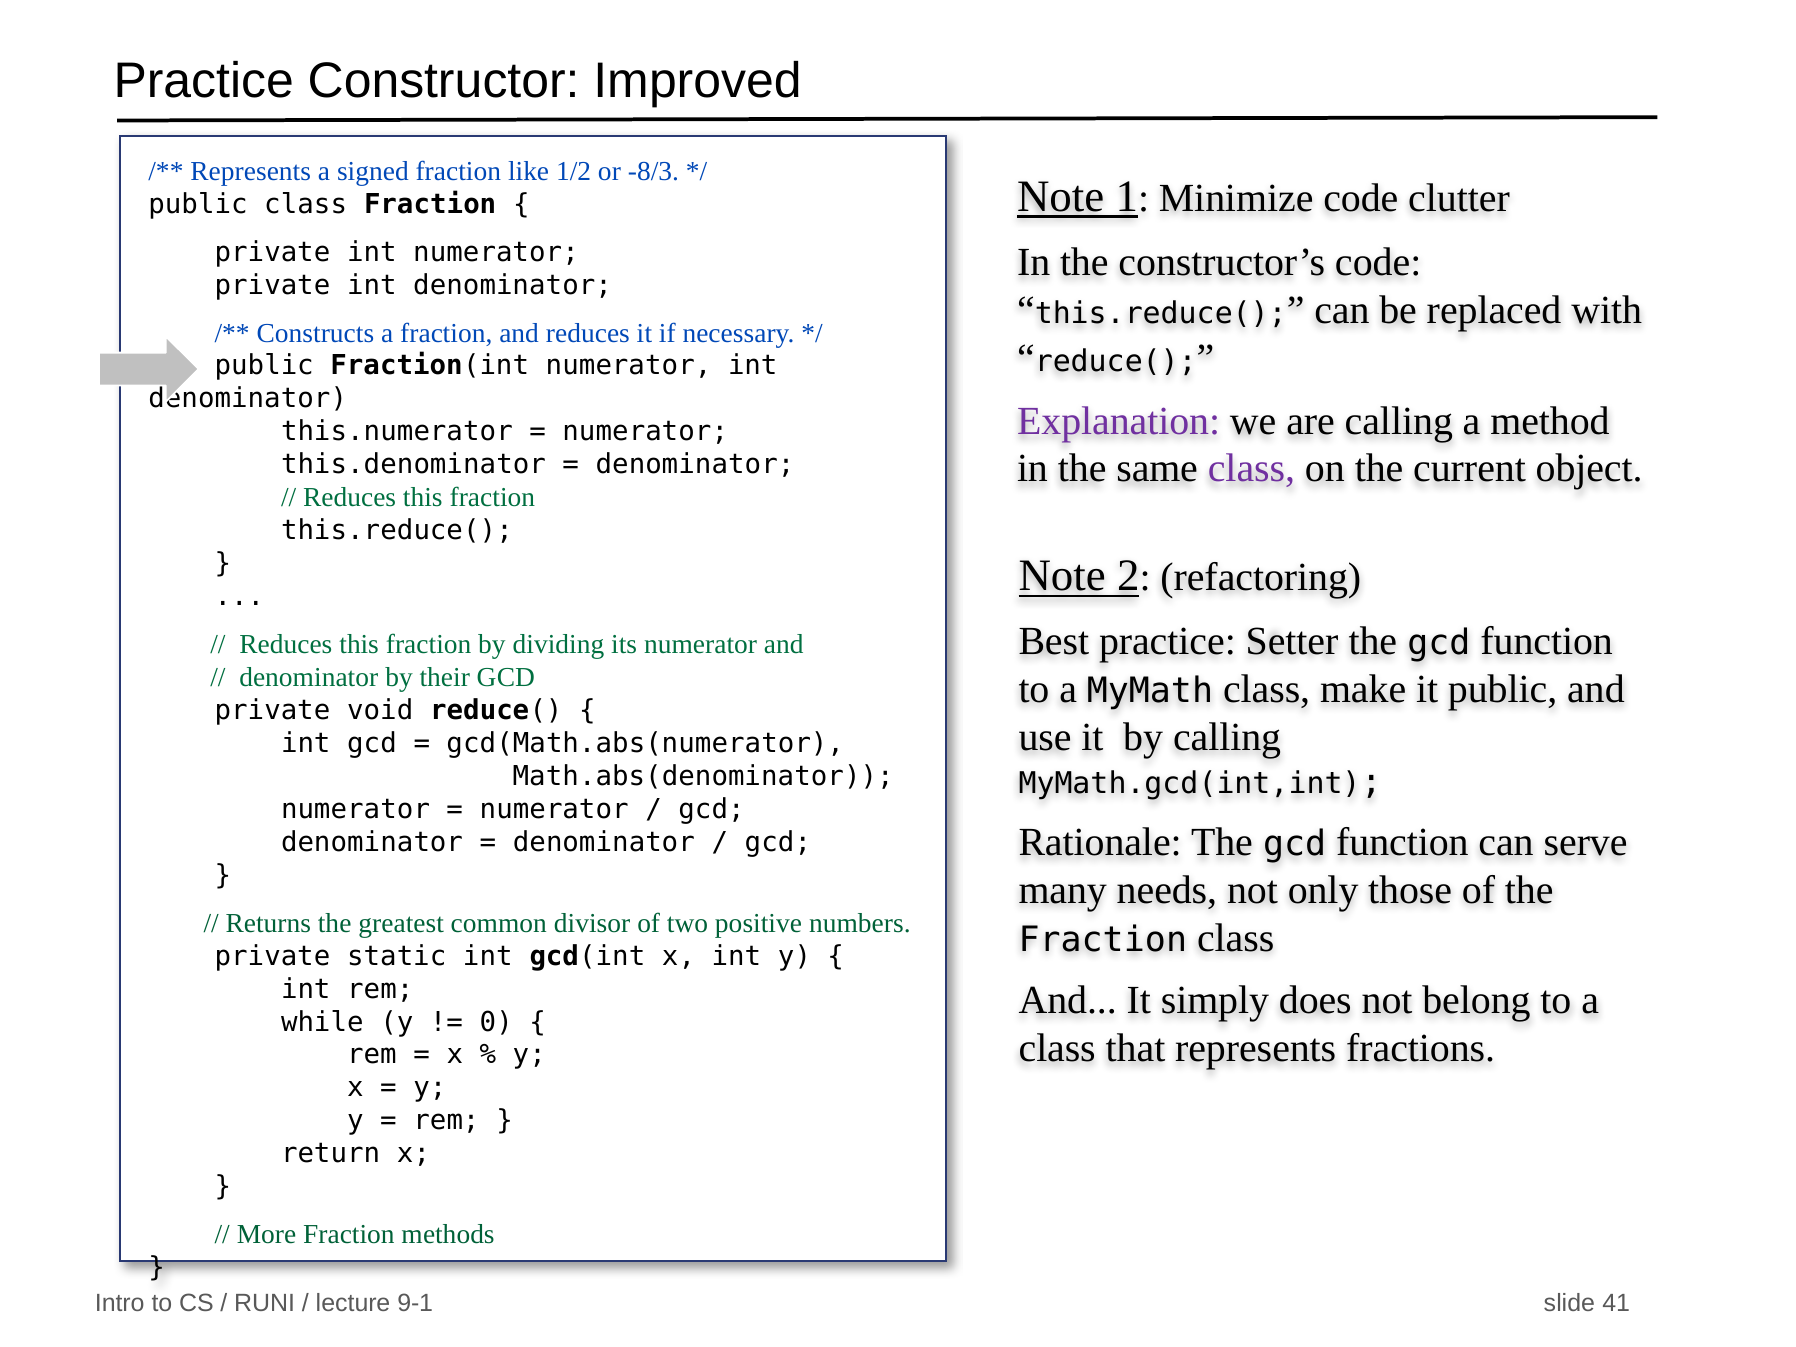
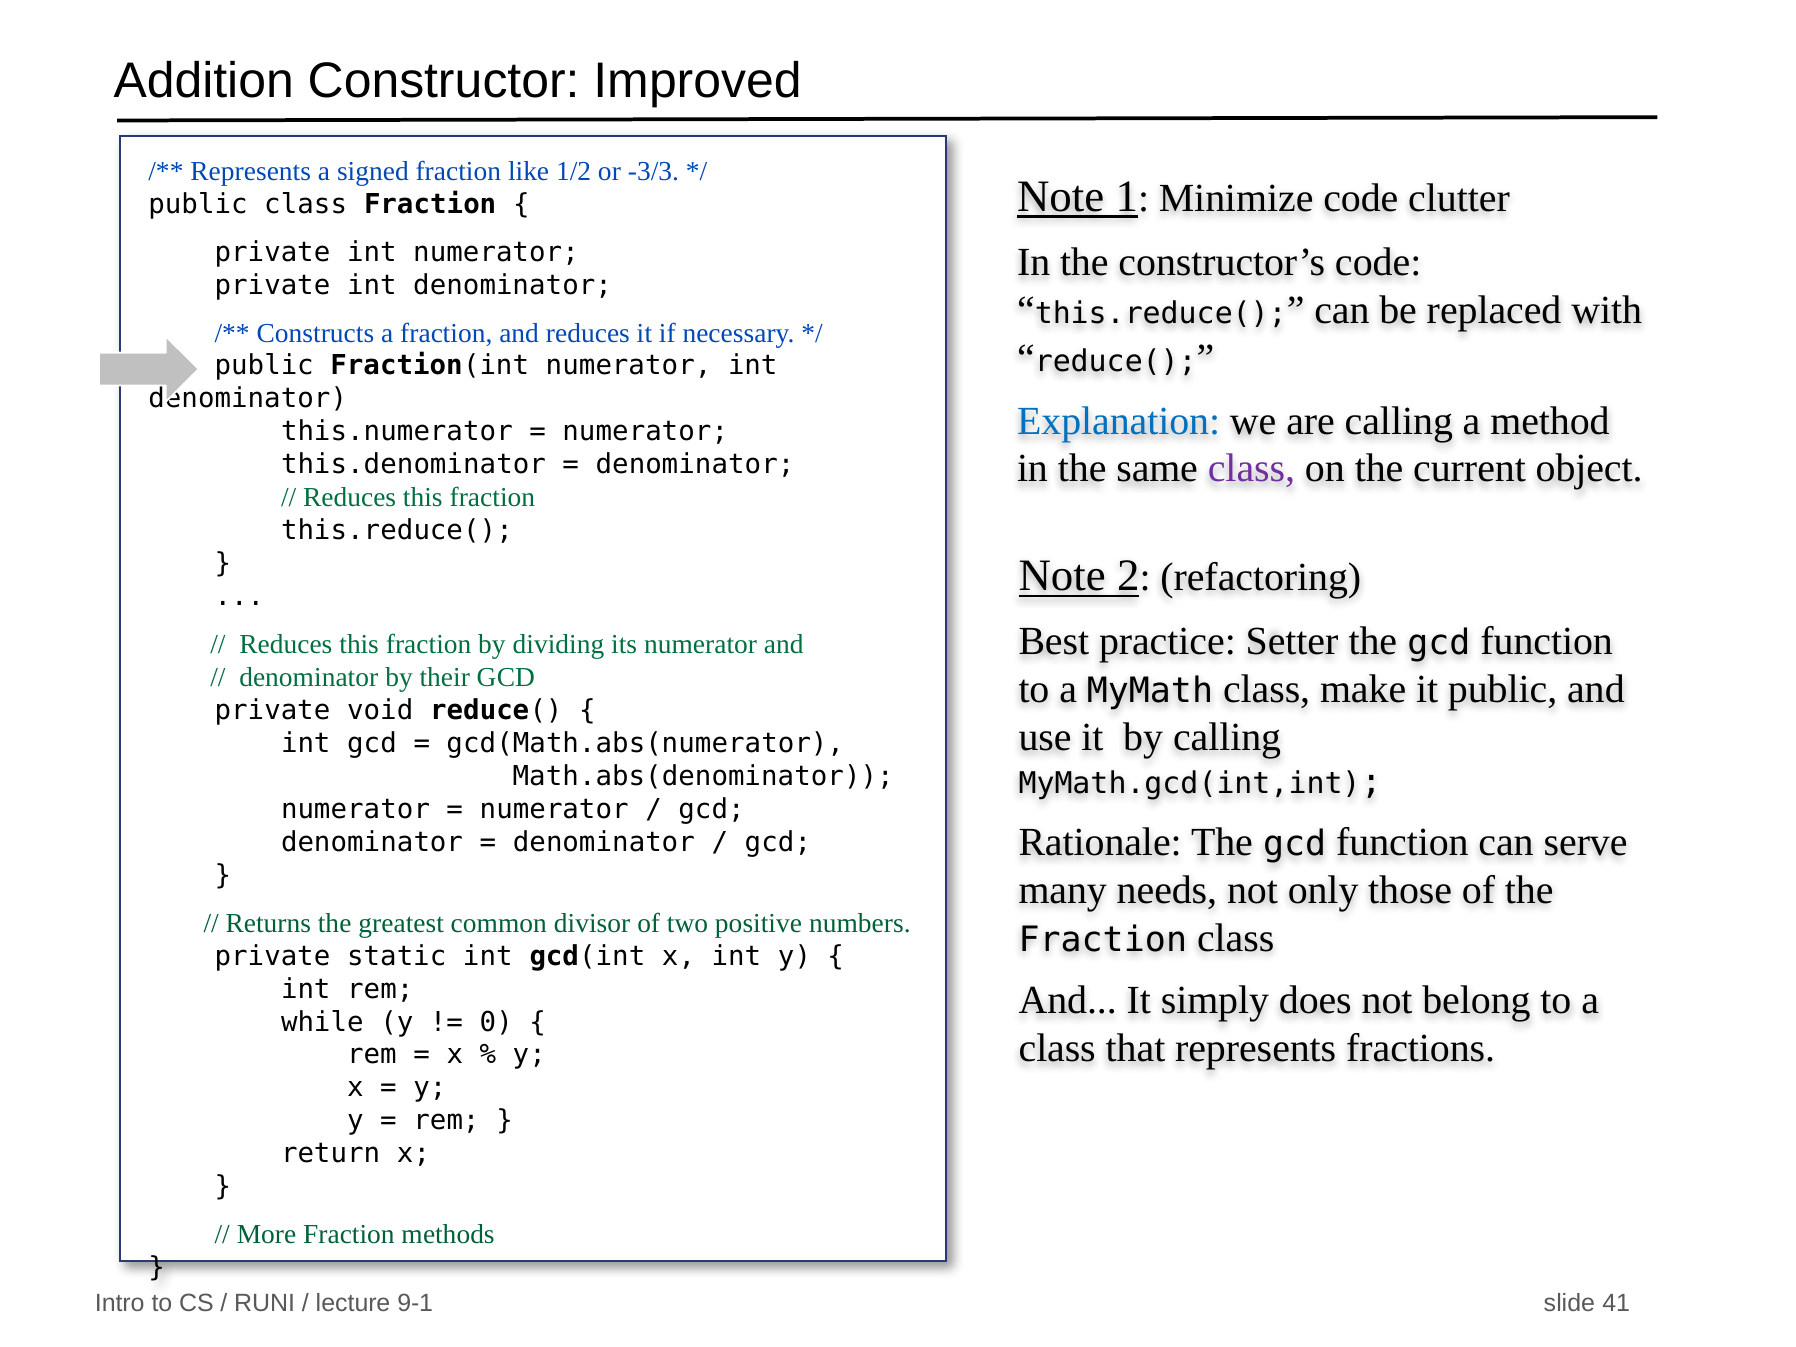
Practice at (204, 81): Practice -> Addition
-8/3: -8/3 -> -3/3
Explanation colour: purple -> blue
